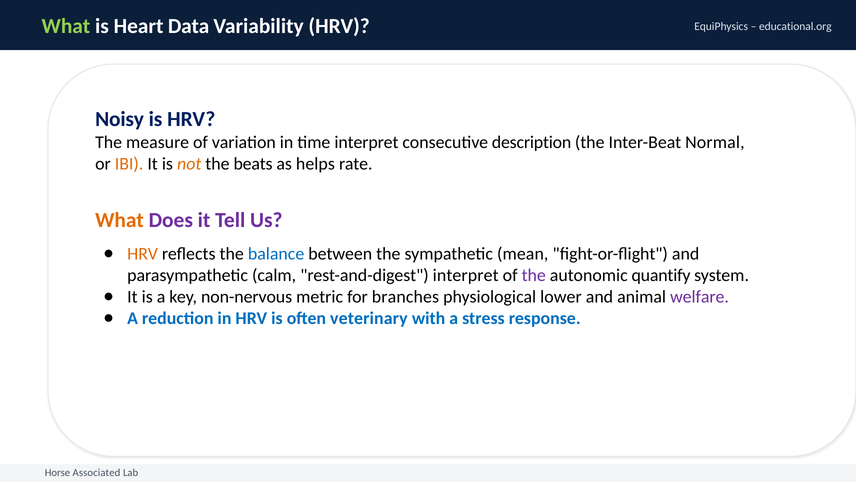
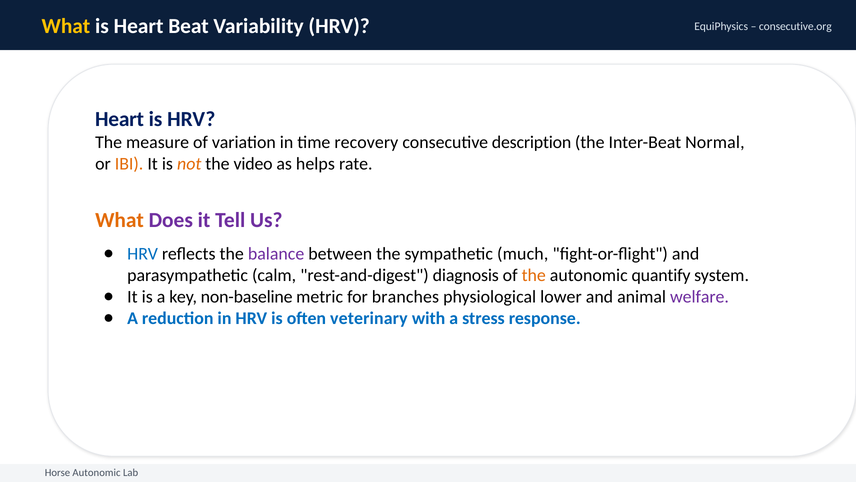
What at (66, 26) colour: light green -> yellow
Data: Data -> Beat
educational.org: educational.org -> consecutive.org
Noisy at (120, 119): Noisy -> Heart
time interpret: interpret -> recovery
beats: beats -> video
HRV at (143, 254) colour: orange -> blue
balance colour: blue -> purple
mean: mean -> much
rest-and-digest interpret: interpret -> diagnosis
the at (534, 275) colour: purple -> orange
non-nervous: non-nervous -> non-baseline
Horse Associated: Associated -> Autonomic
